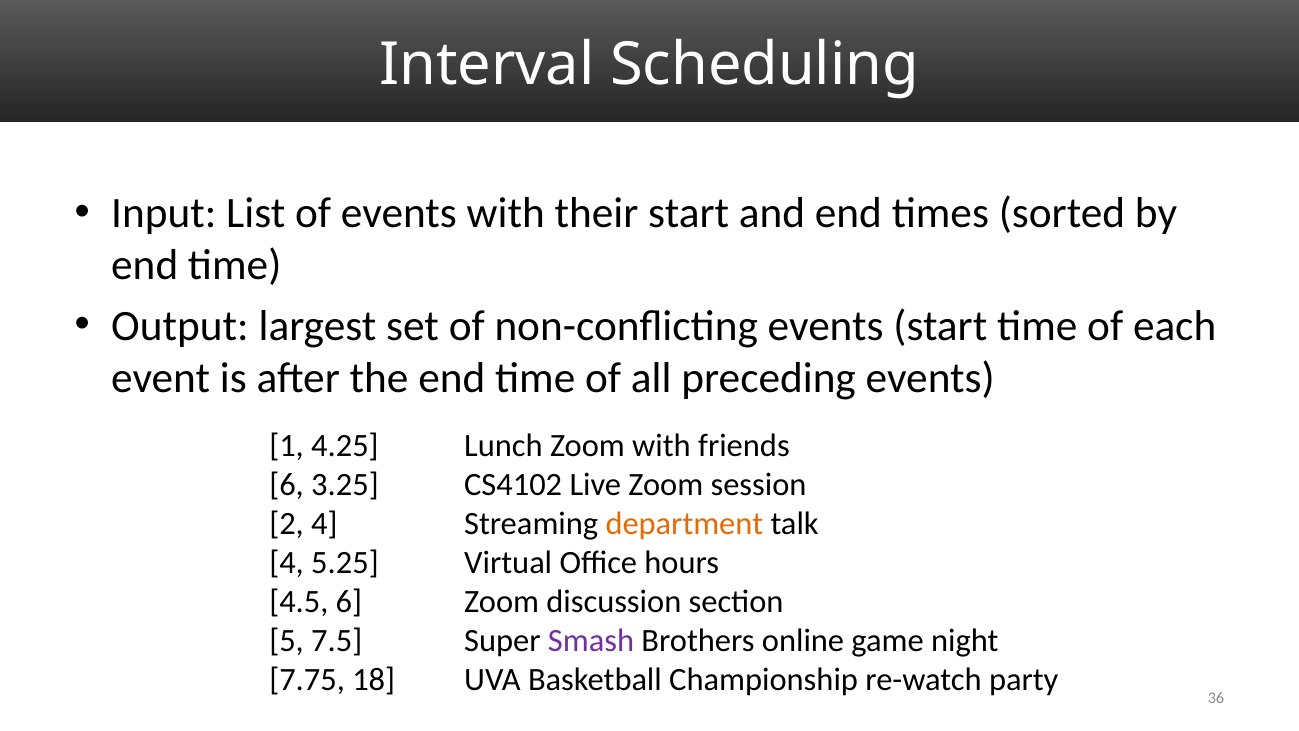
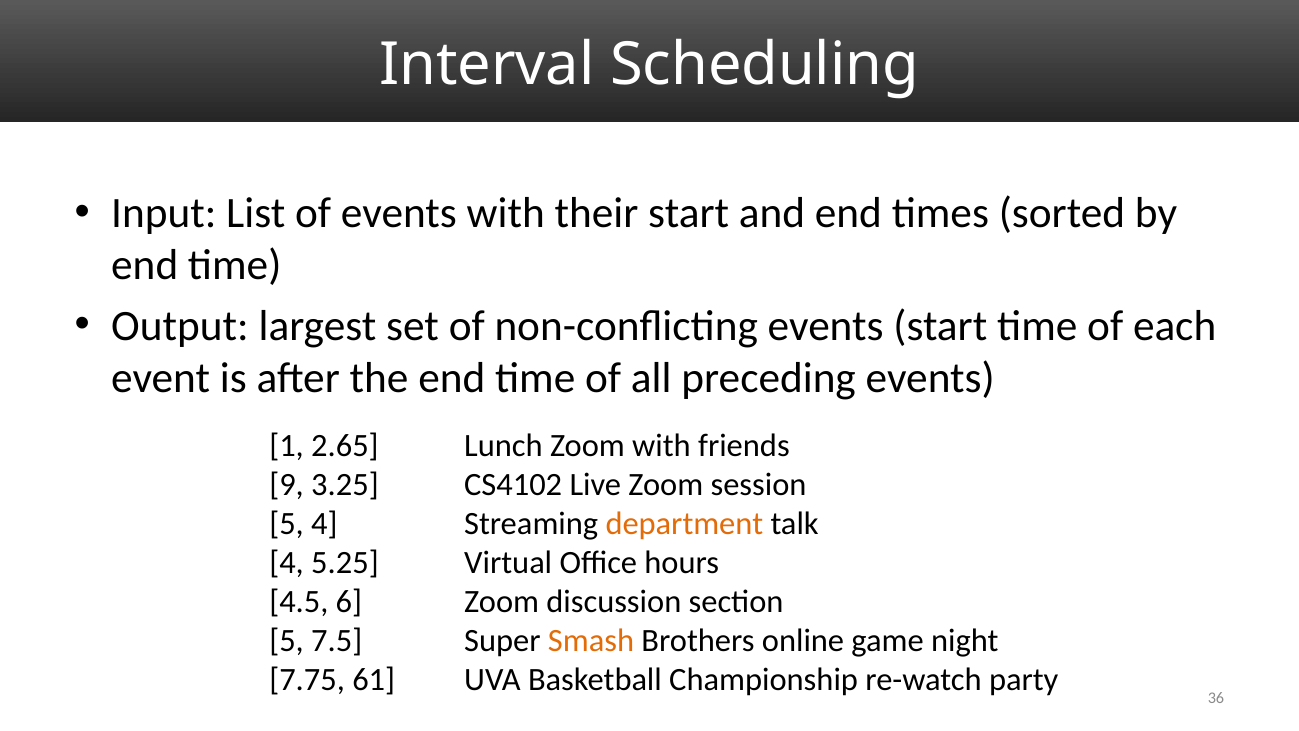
4.25: 4.25 -> 2.65
6 at (287, 485): 6 -> 9
2 at (287, 524): 2 -> 5
Smash colour: purple -> orange
18: 18 -> 61
